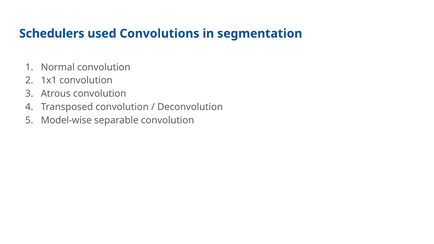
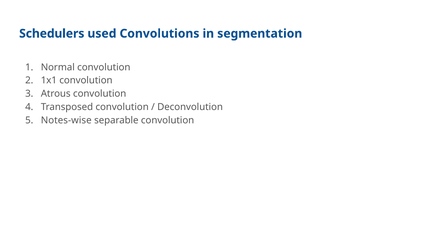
Model-wise: Model-wise -> Notes-wise
